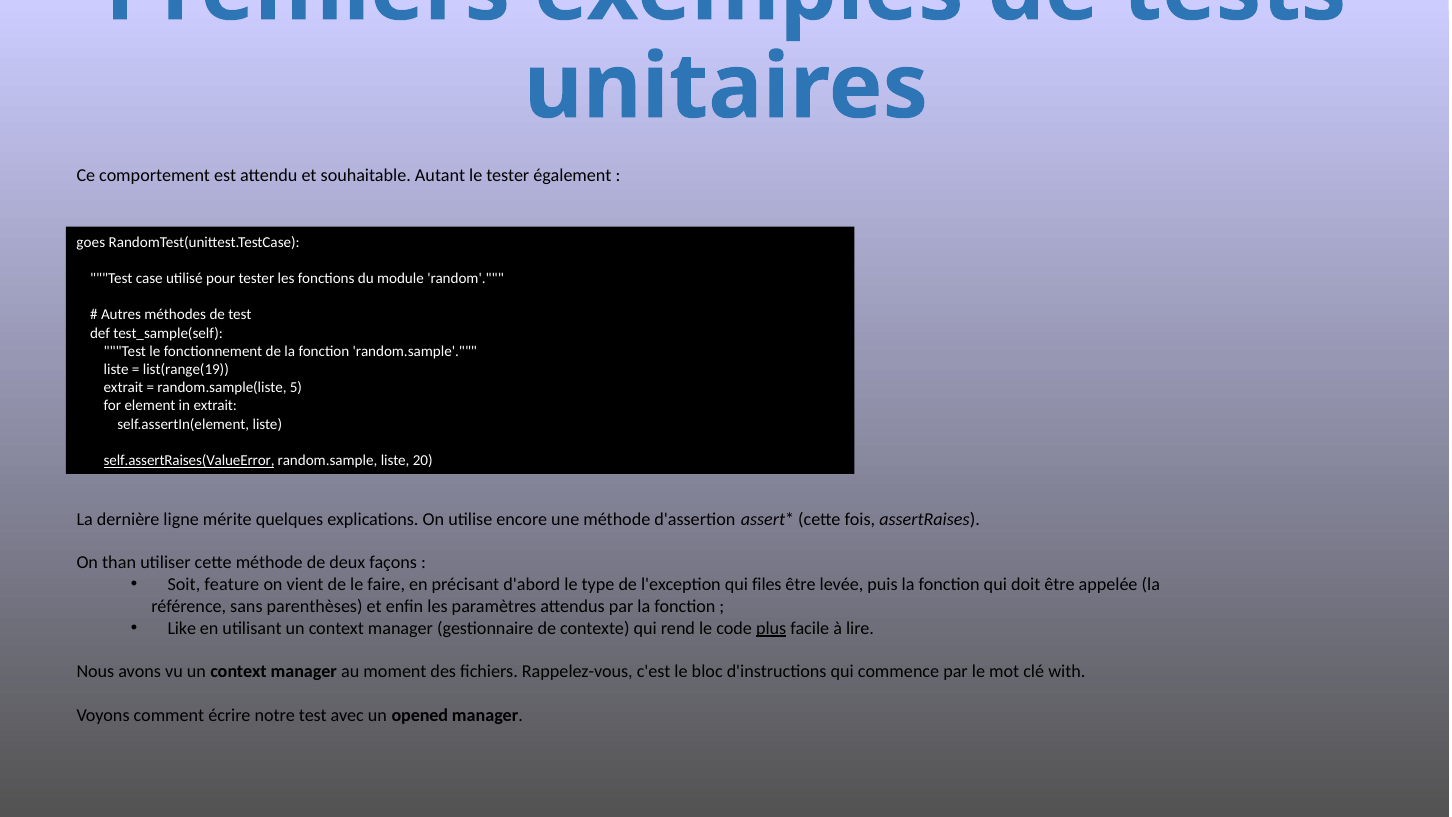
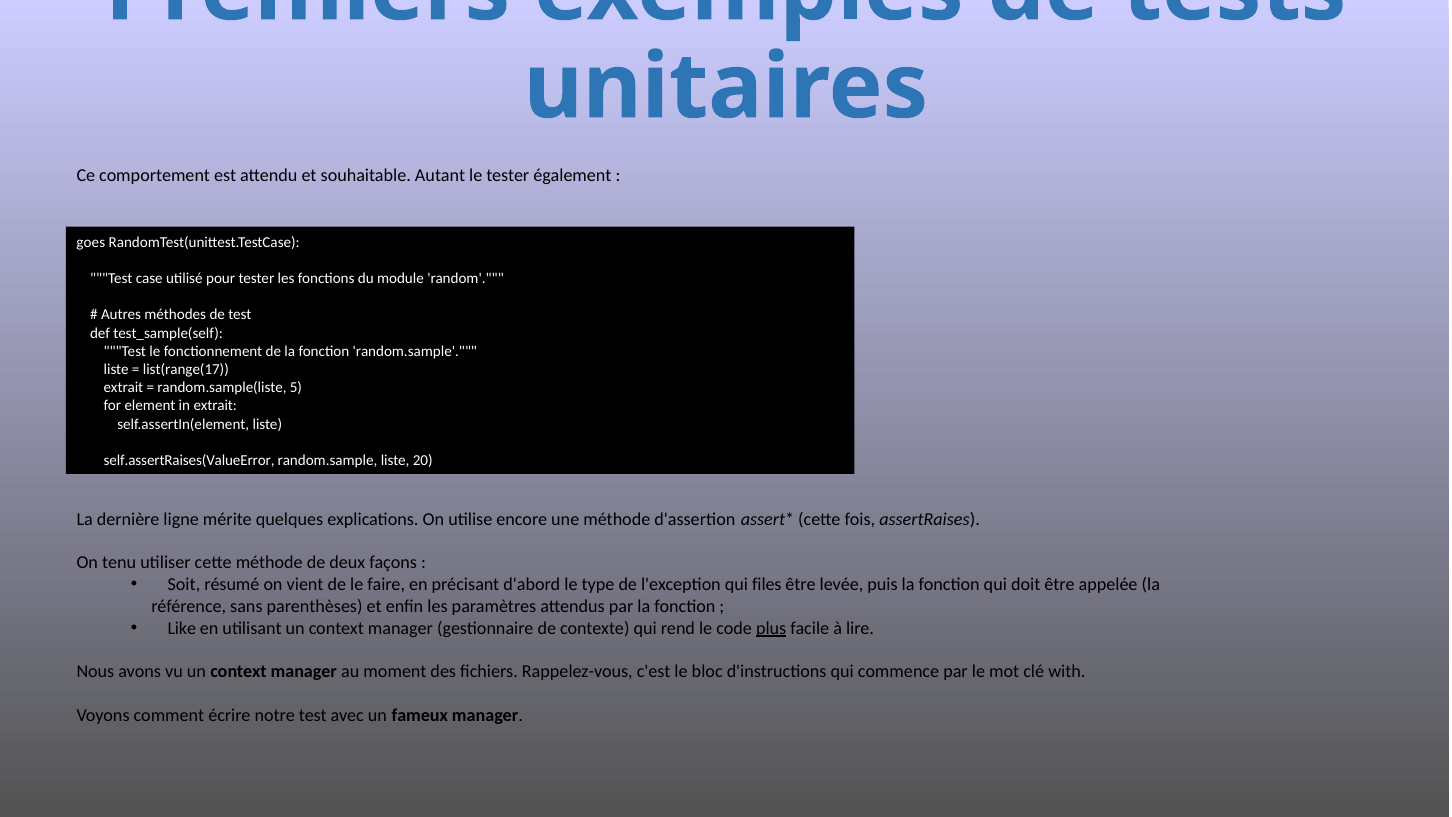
list(range(19: list(range(19 -> list(range(17
self.assertRaises(ValueError underline: present -> none
than: than -> tenu
feature: feature -> résumé
opened: opened -> fameux
